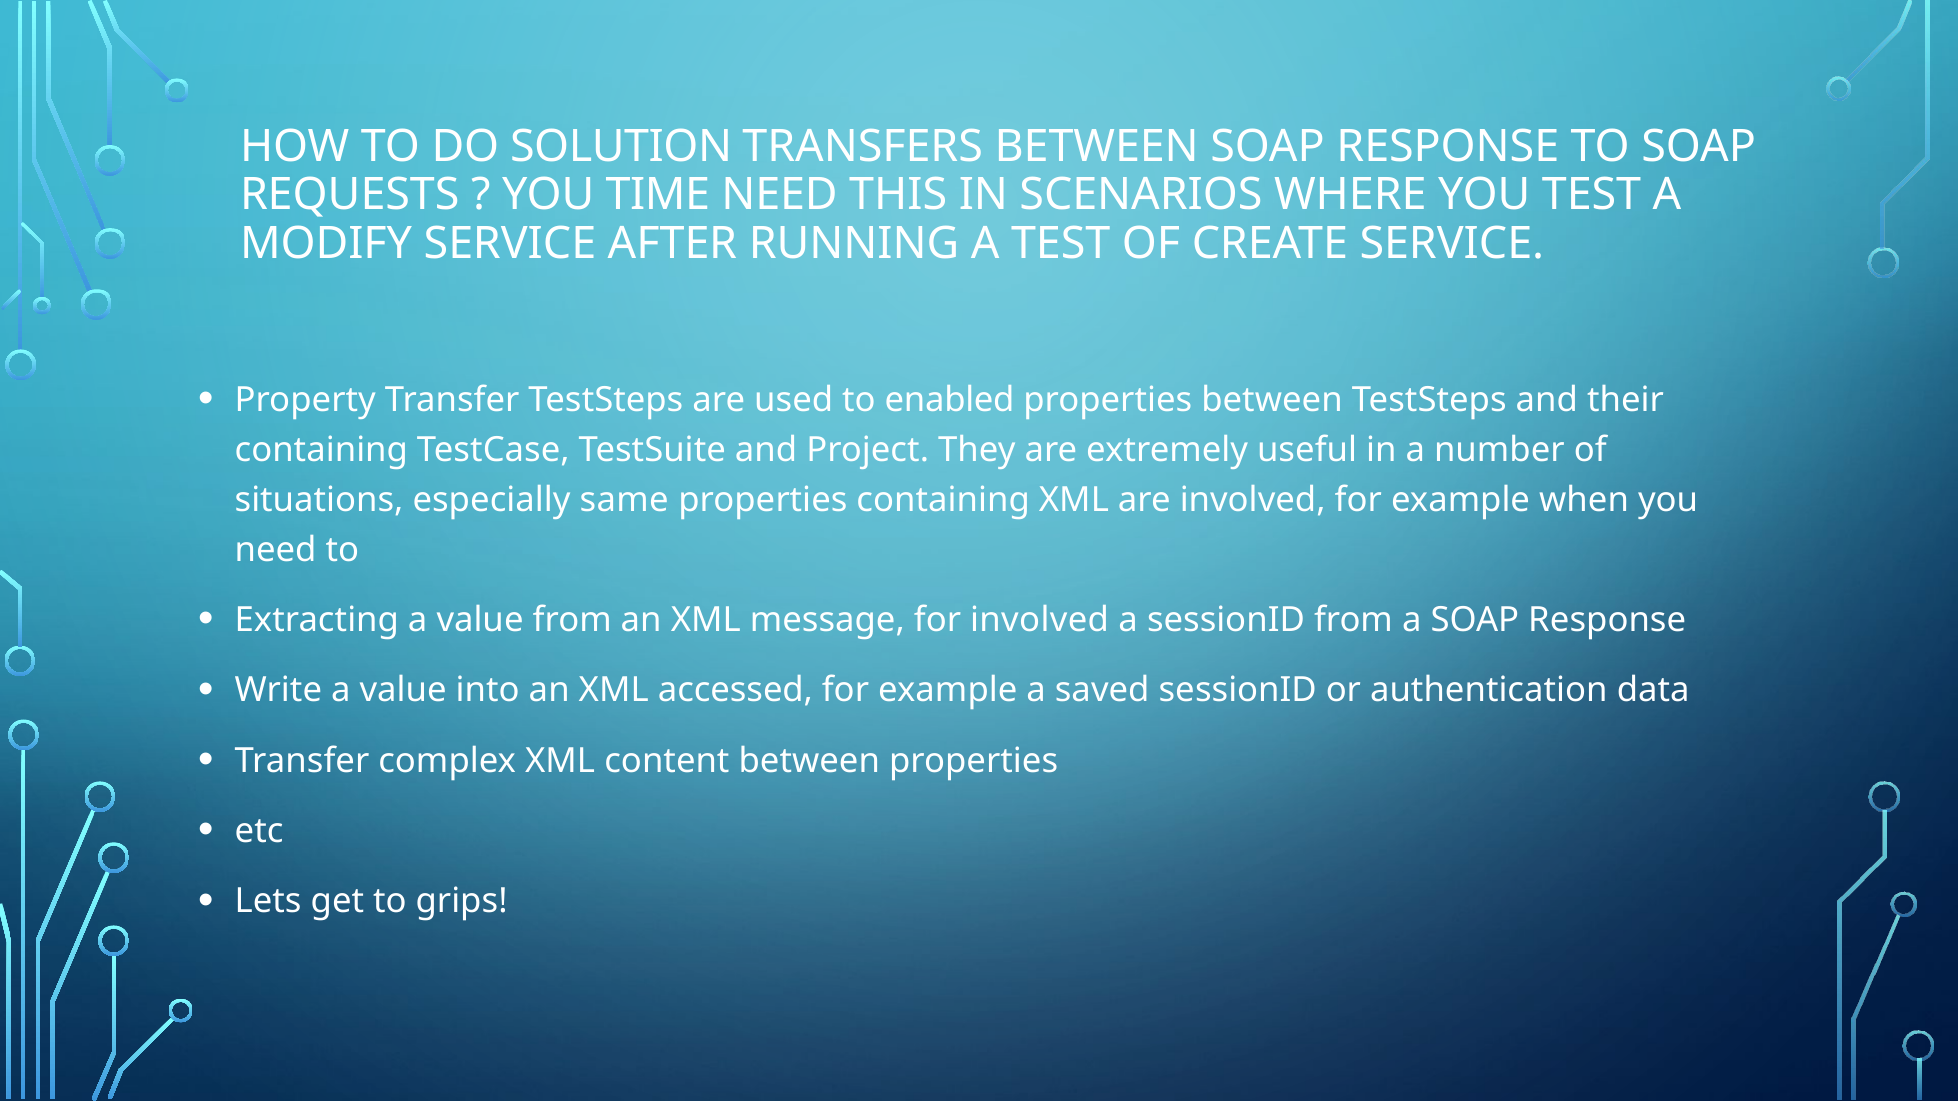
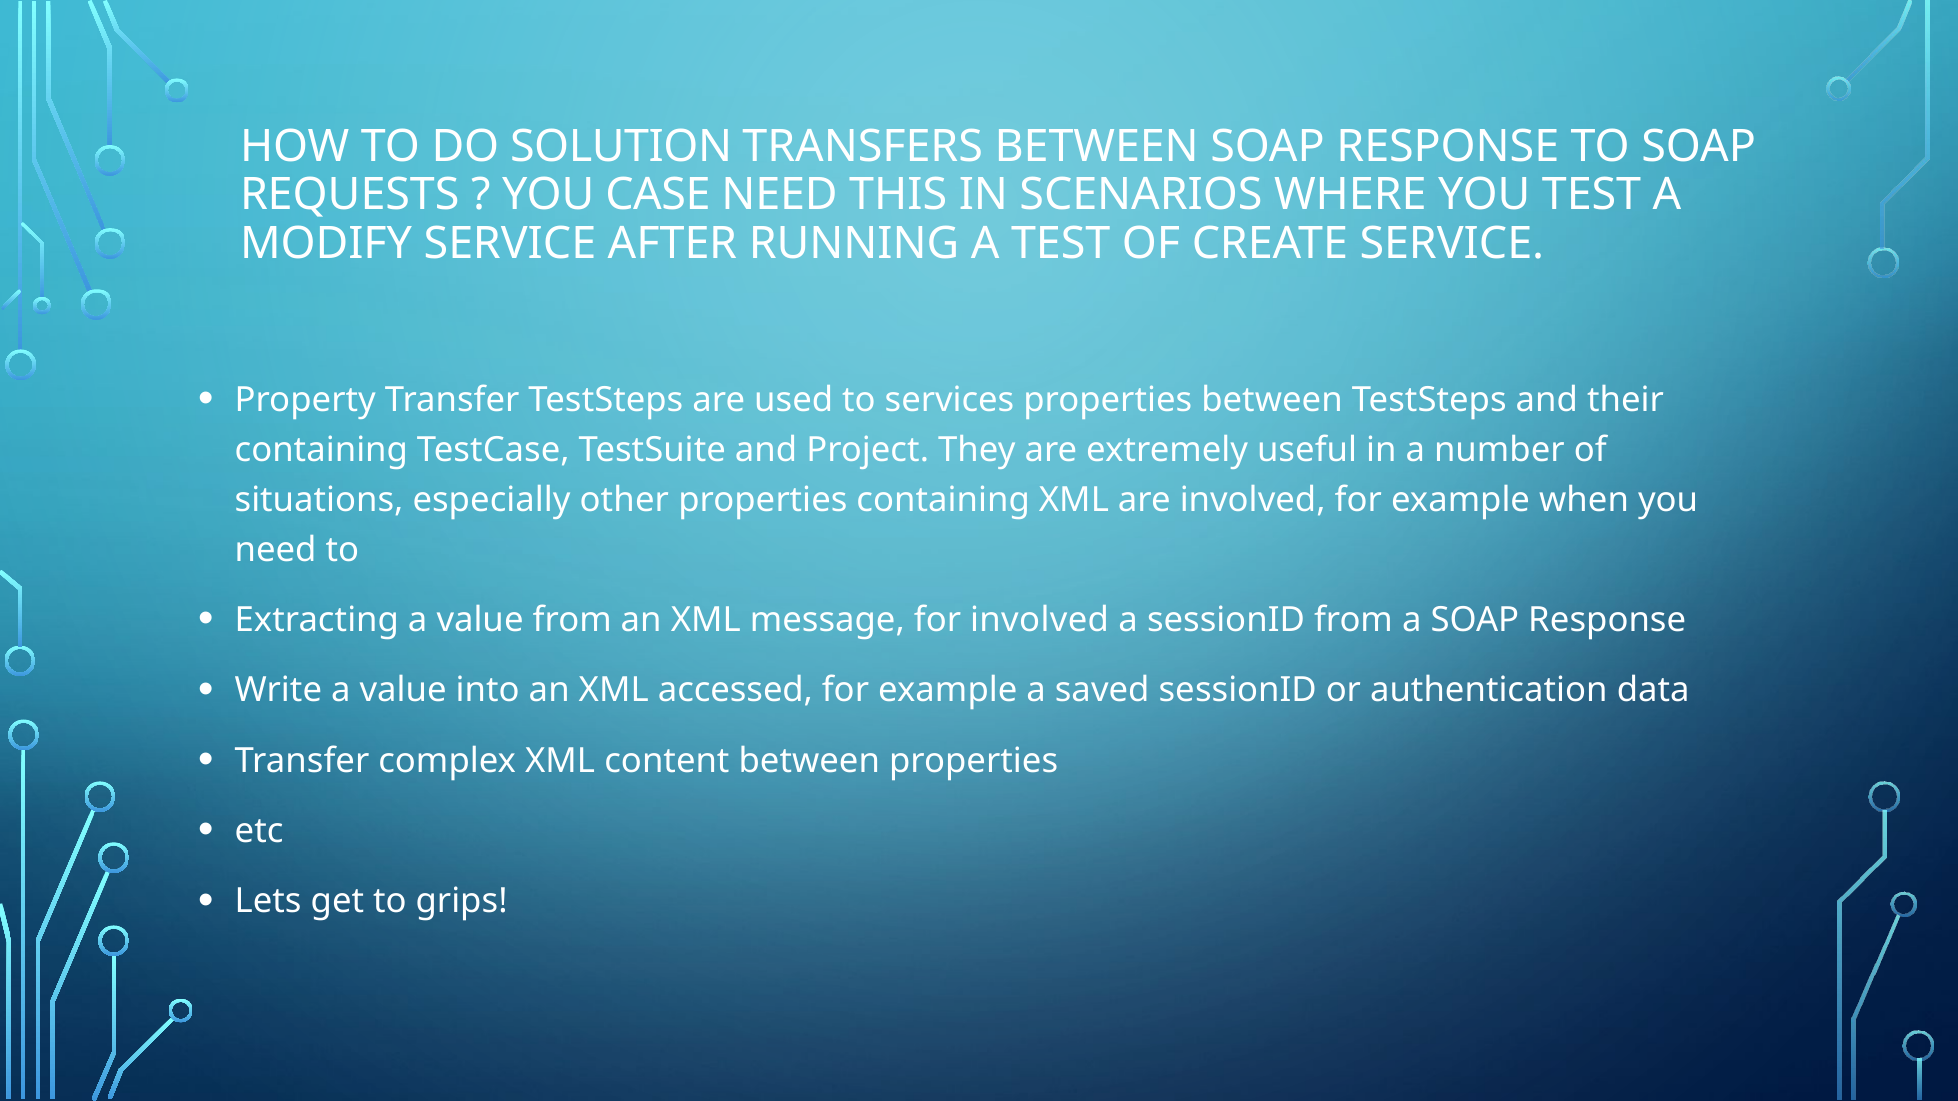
TIME: TIME -> CASE
enabled: enabled -> services
same: same -> other
